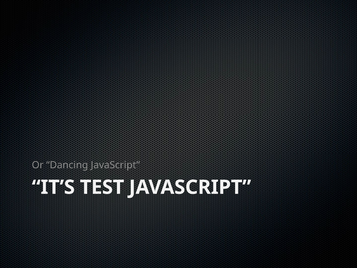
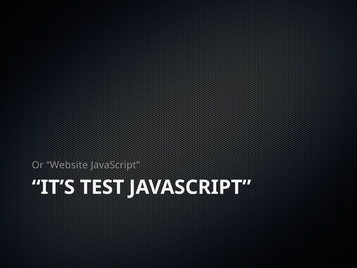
Dancing: Dancing -> Website
